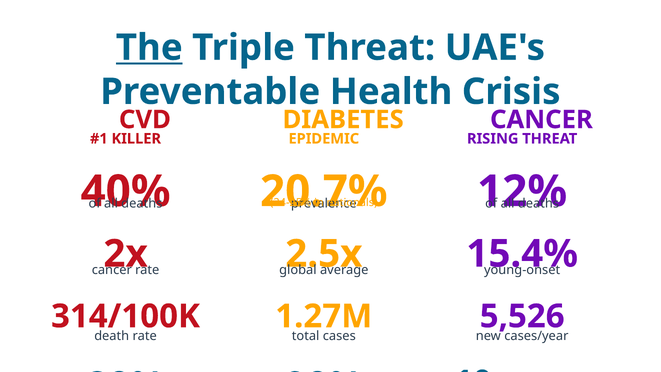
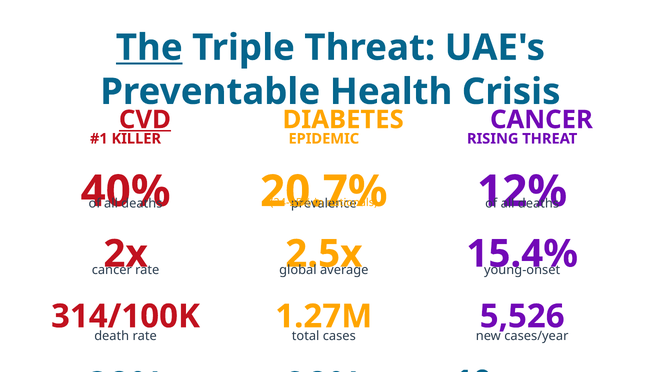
CVD underline: none -> present
